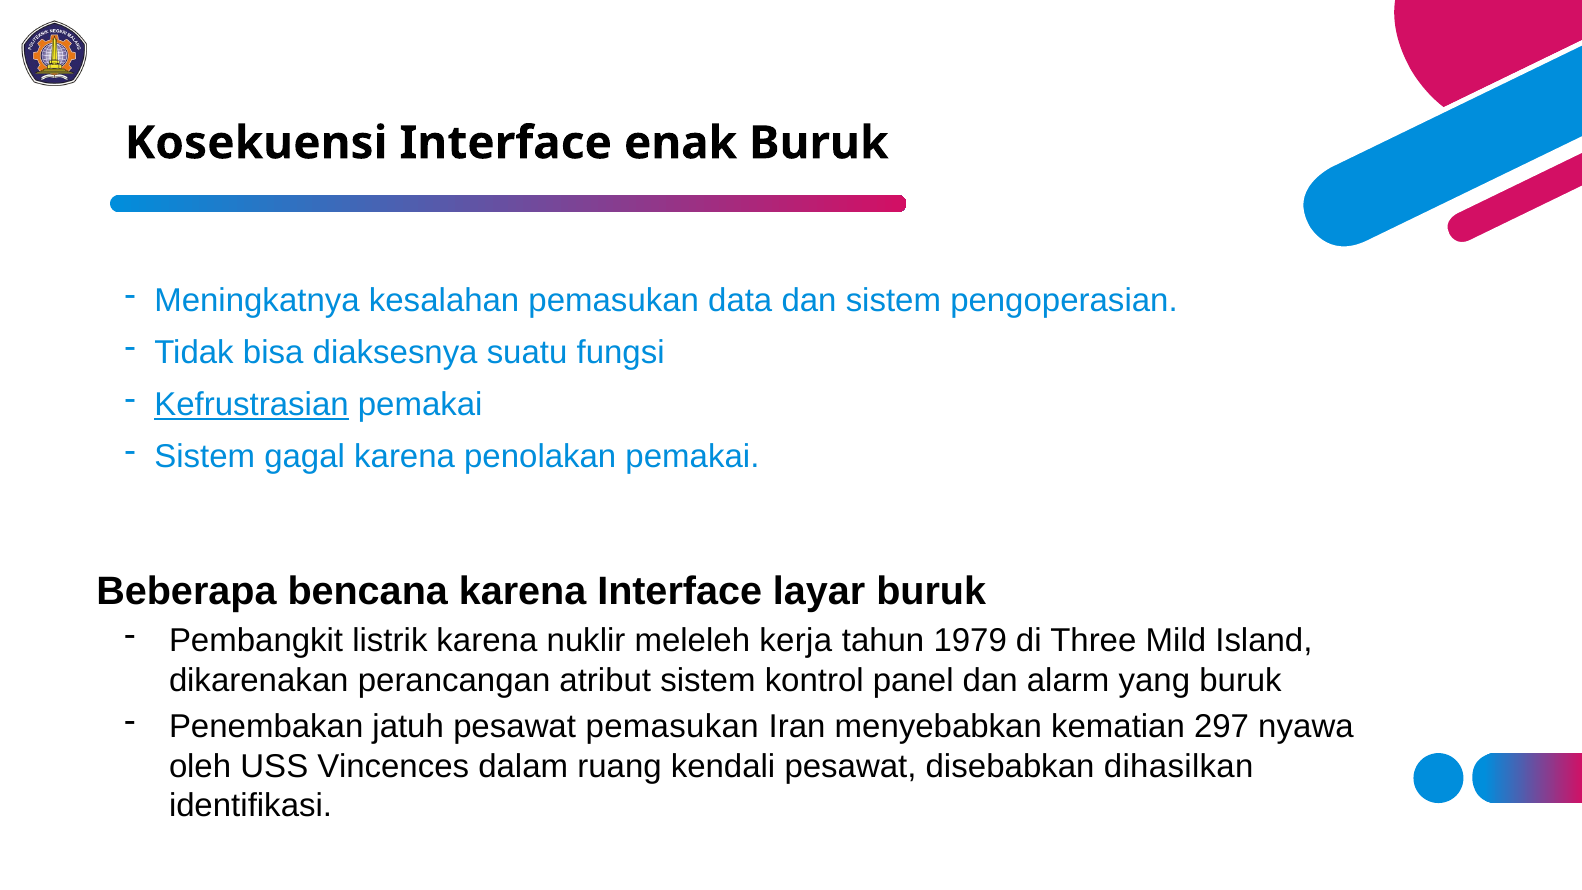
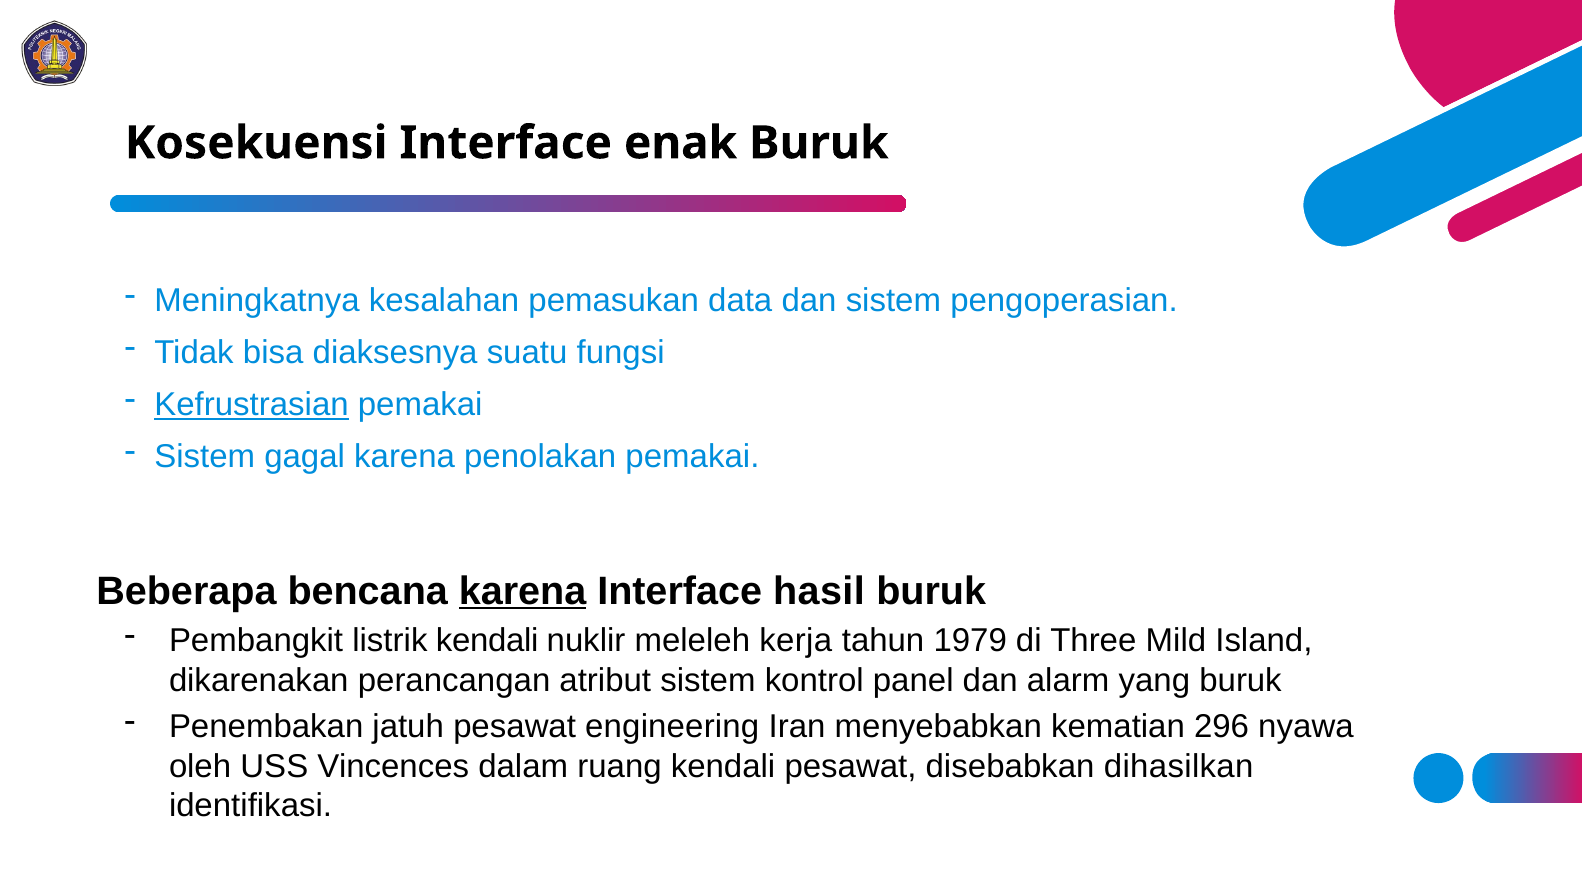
karena at (523, 591) underline: none -> present
layar: layar -> hasil
listrik karena: karena -> kendali
pesawat pemasukan: pemasukan -> engineering
297: 297 -> 296
